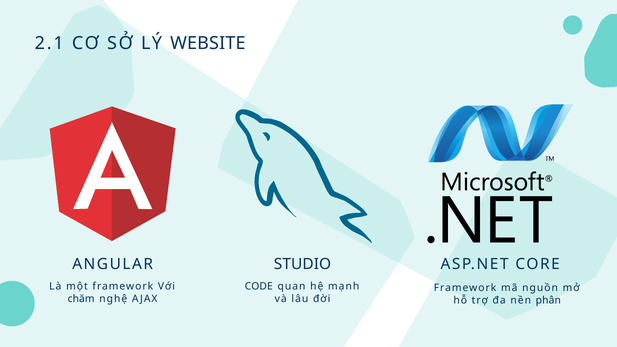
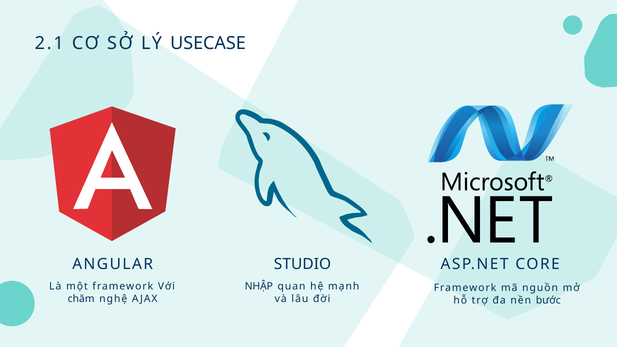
WEBSITE: WEBSITE -> USECASE
CODE: CODE -> NHẬP
phân: phân -> bước
